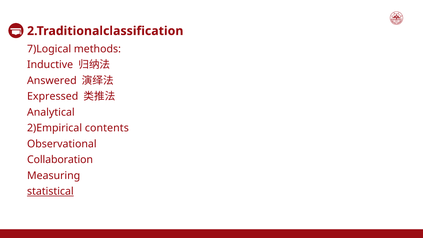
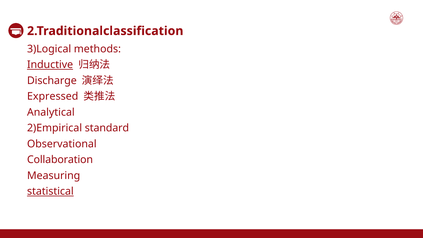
7)Logical: 7)Logical -> 3)Logical
Inductive underline: none -> present
Answered: Answered -> Discharge
contents: contents -> standard
